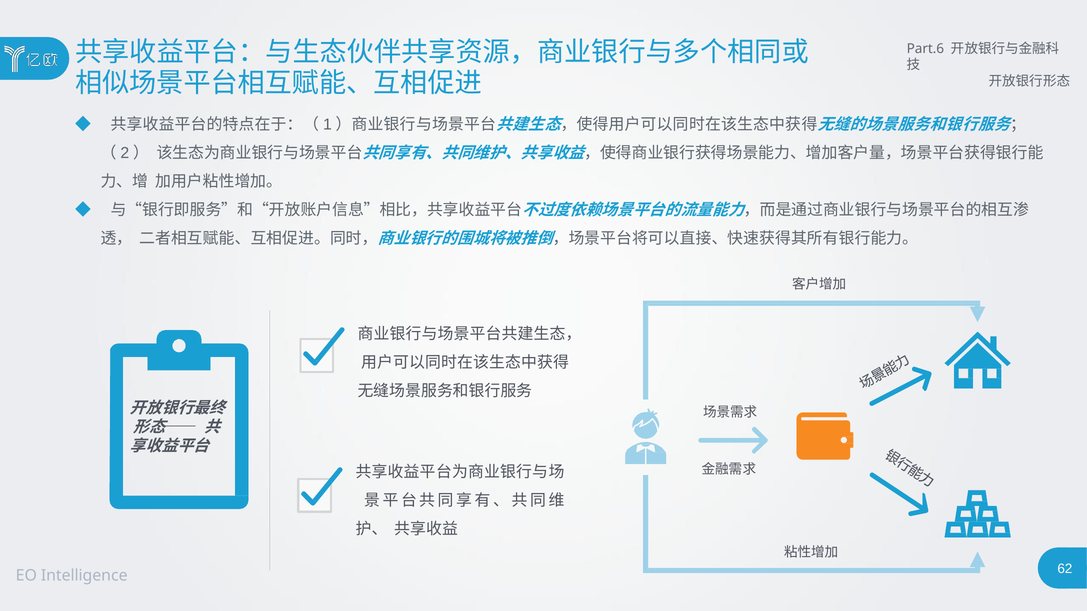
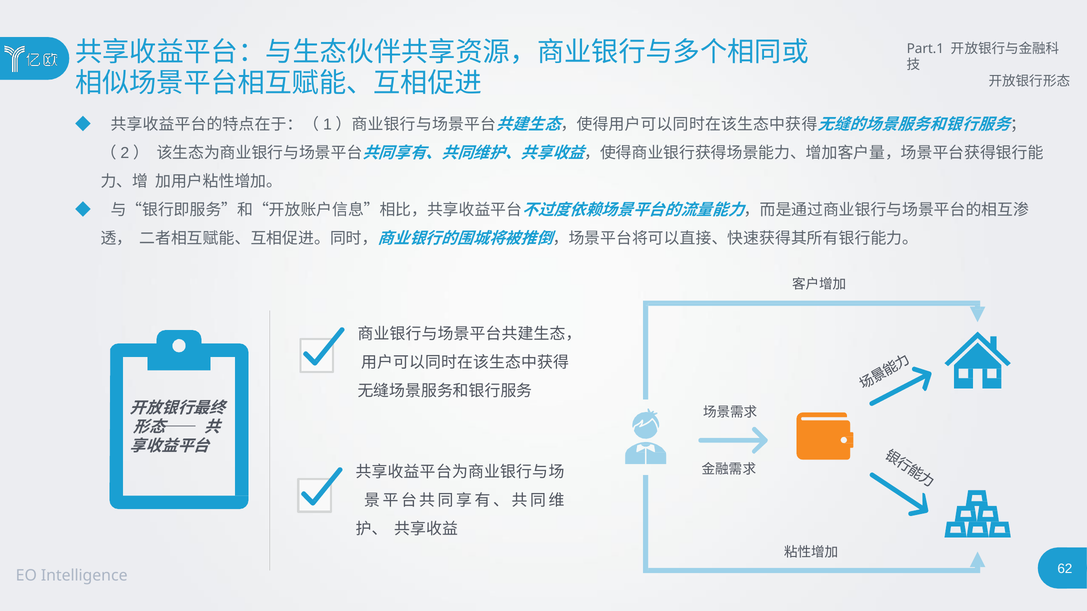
Part.6: Part.6 -> Part.1
